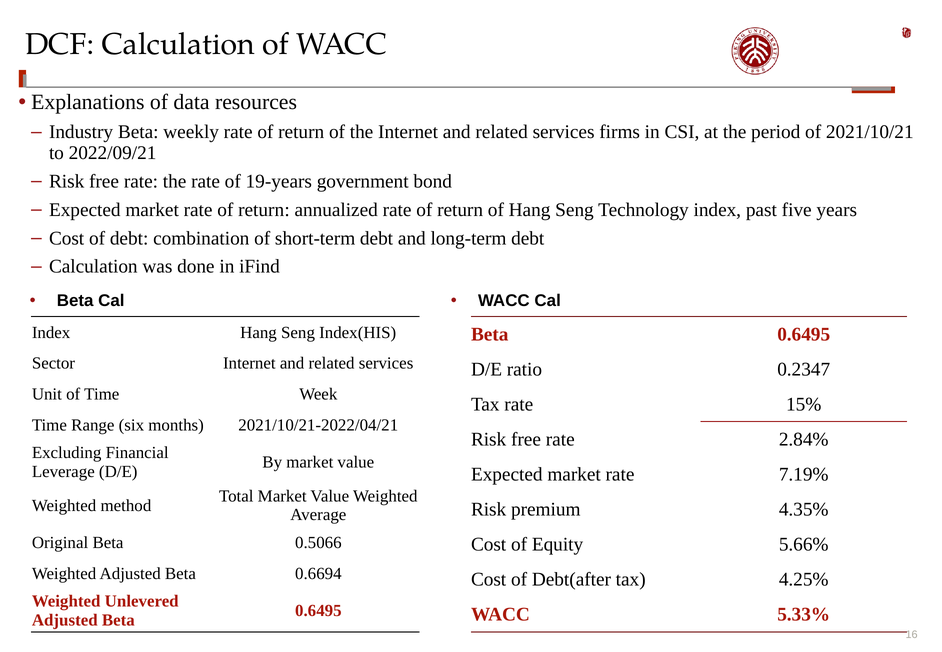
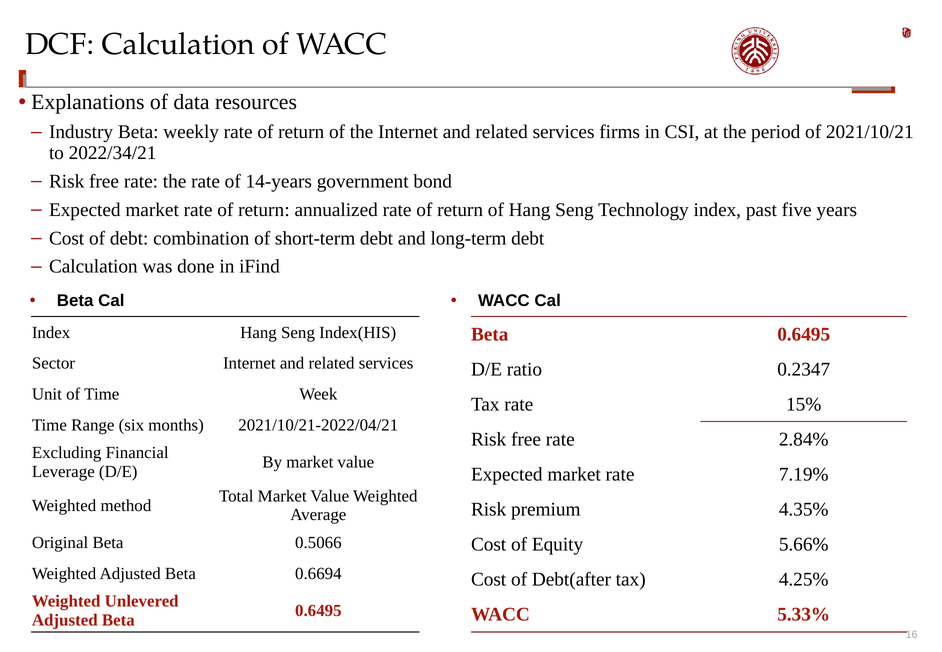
2022/09/21: 2022/09/21 -> 2022/34/21
19-years: 19-years -> 14-years
